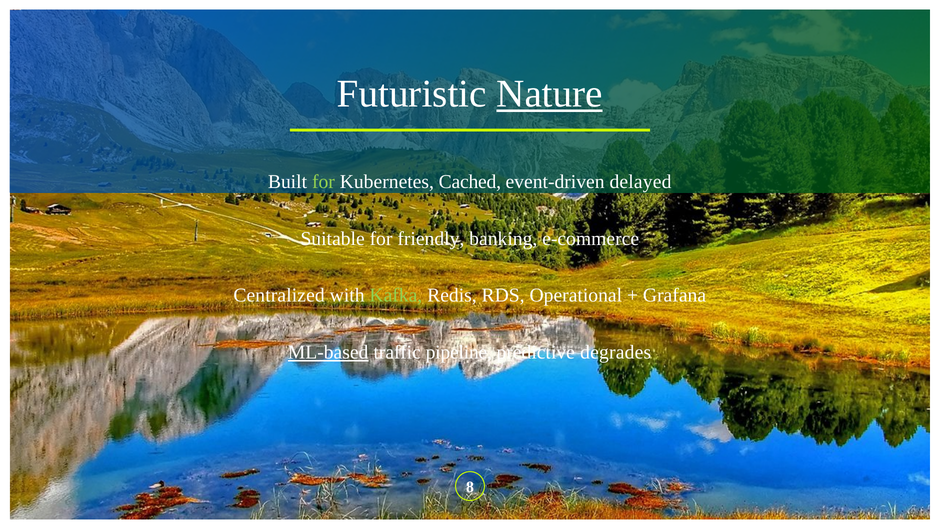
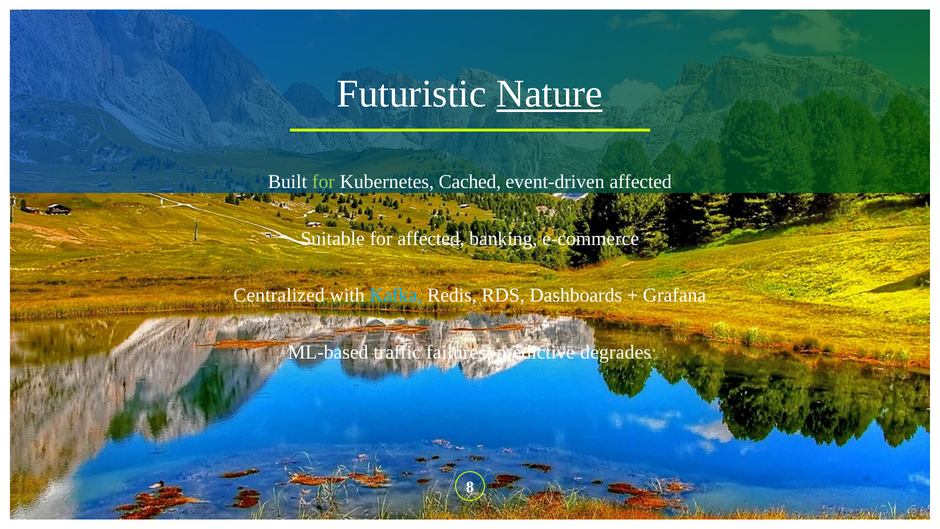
event-driven delayed: delayed -> affected
for friendly: friendly -> affected
Kafka colour: light green -> light blue
Operational: Operational -> Dashboards
ML-based underline: present -> none
pipeline: pipeline -> failures
